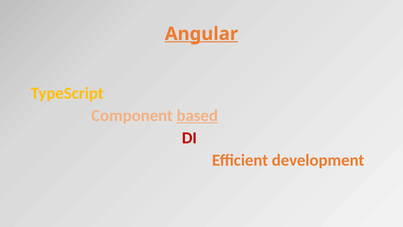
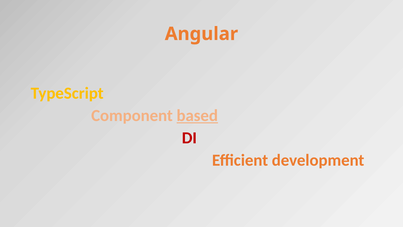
Angular underline: present -> none
